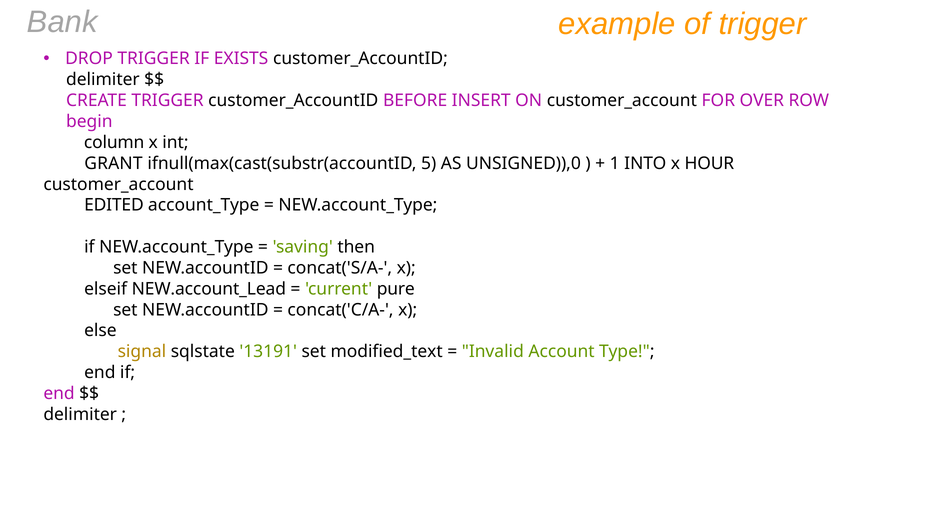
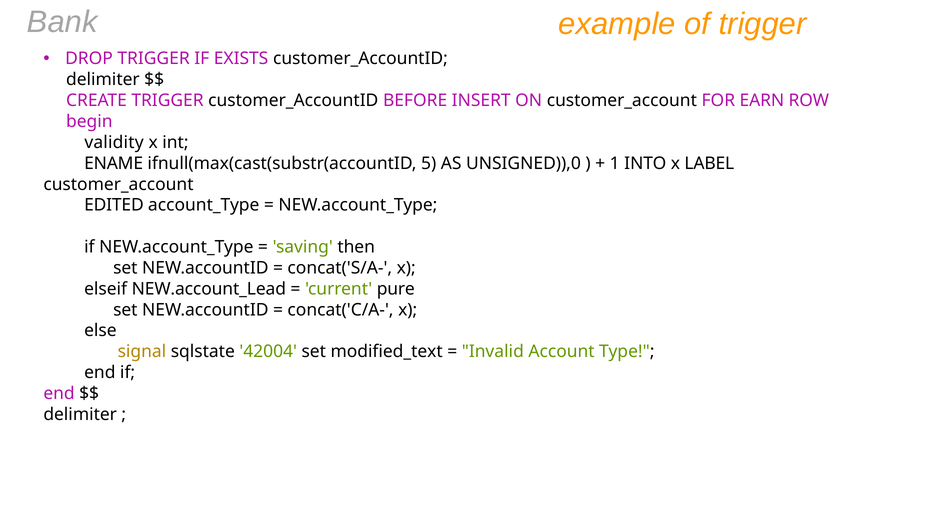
OVER: OVER -> EARN
column: column -> validity
GRANT: GRANT -> ENAME
HOUR: HOUR -> LABEL
13191: 13191 -> 42004
